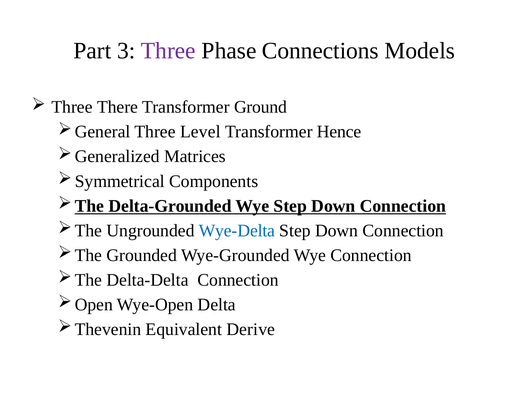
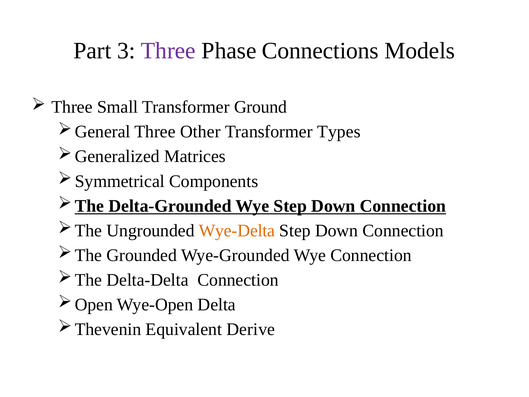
There: There -> Small
Level: Level -> Other
Hence: Hence -> Types
Wye-Delta colour: blue -> orange
